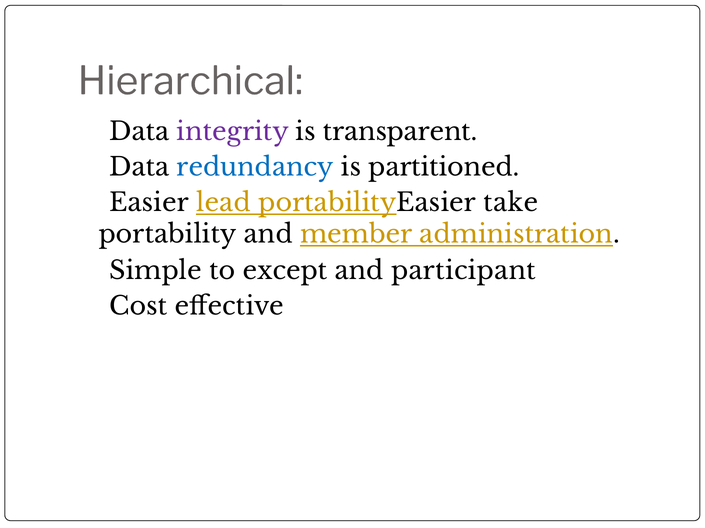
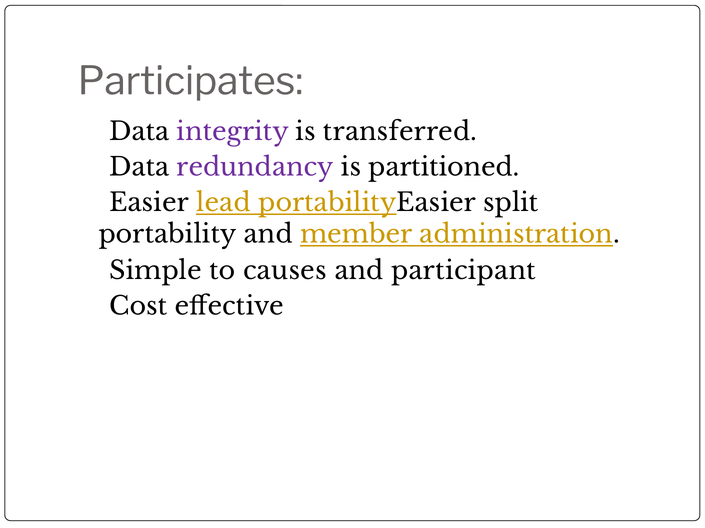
Hierarchical: Hierarchical -> Participates
transparent: transparent -> transferred
redundancy colour: blue -> purple
take: take -> split
except: except -> causes
